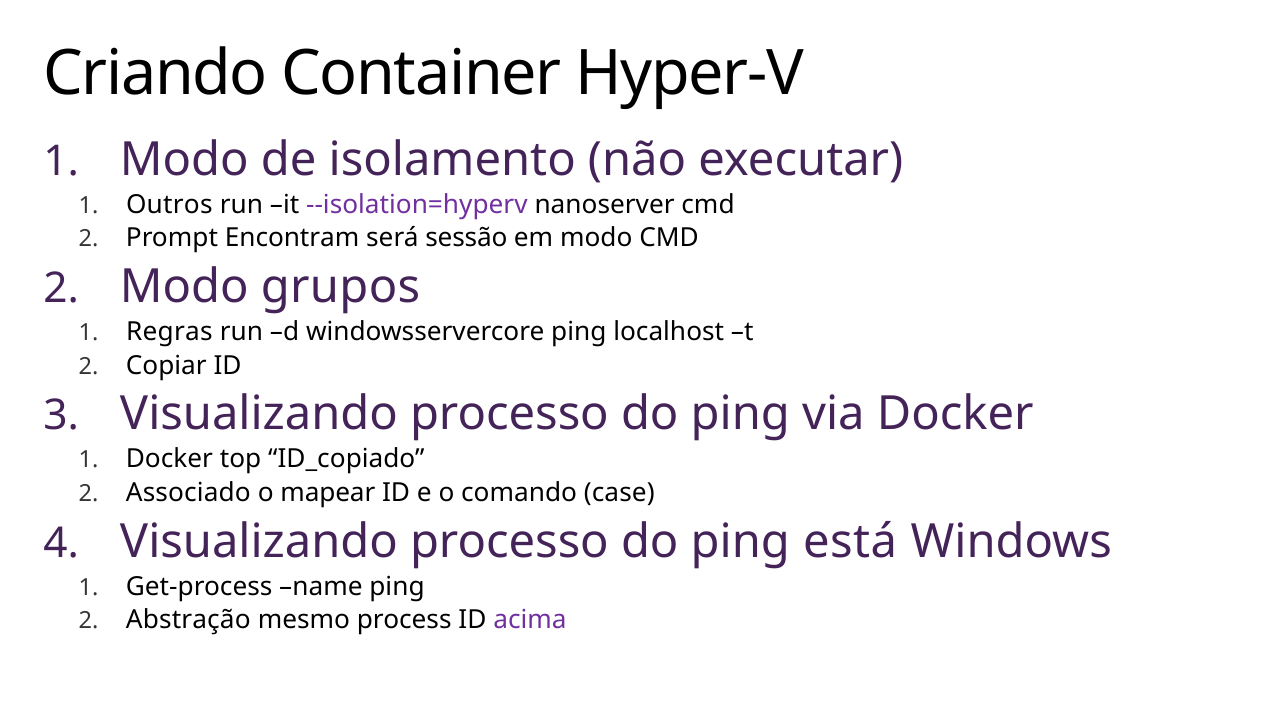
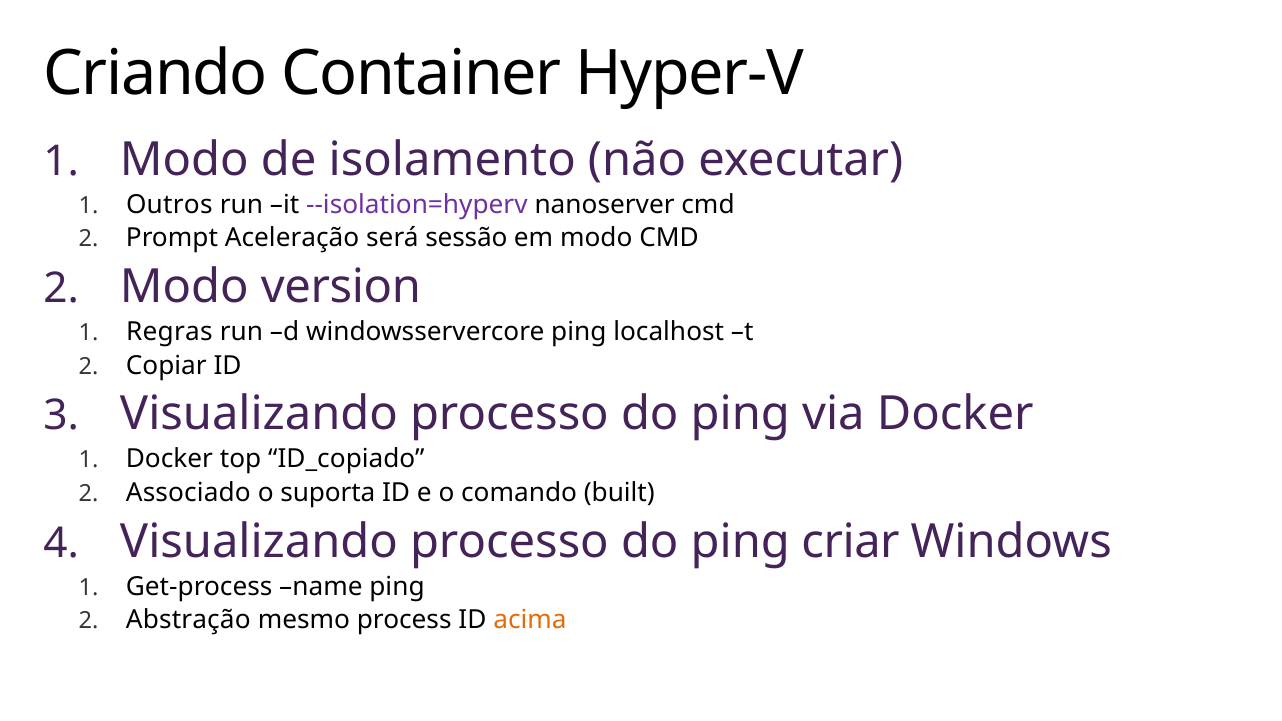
Encontram: Encontram -> Aceleração
grupos: grupos -> version
mapear: mapear -> suporta
case: case -> built
está: está -> criar
acima colour: purple -> orange
